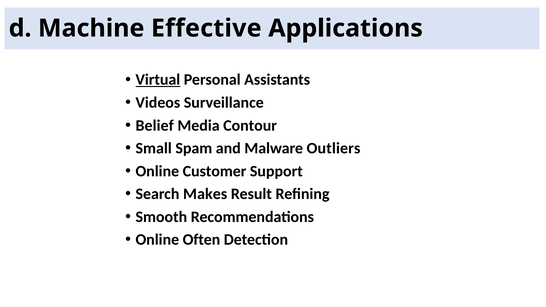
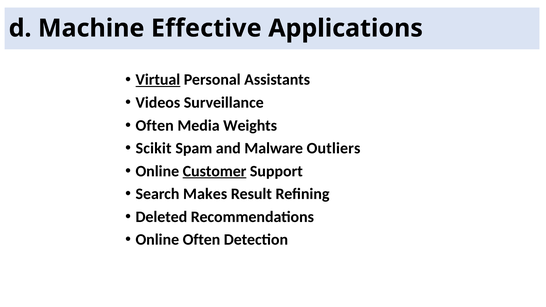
Belief at (155, 125): Belief -> Often
Contour: Contour -> Weights
Small: Small -> Scikit
Customer underline: none -> present
Smooth: Smooth -> Deleted
